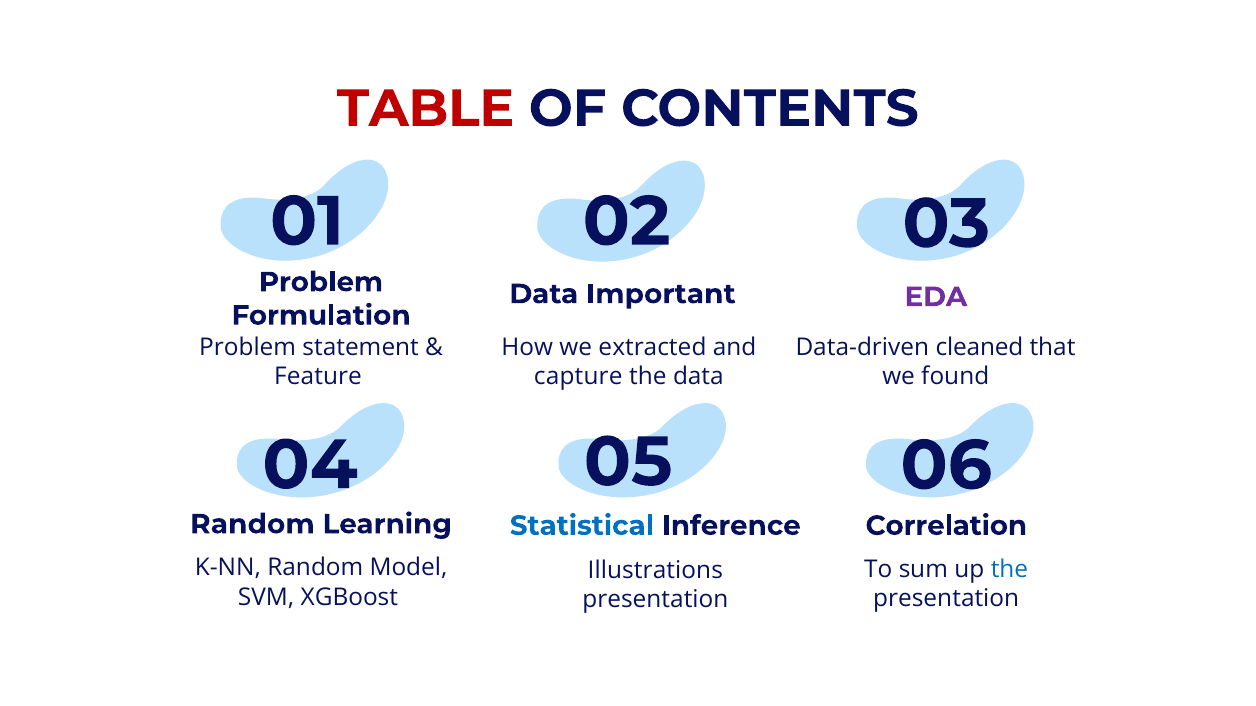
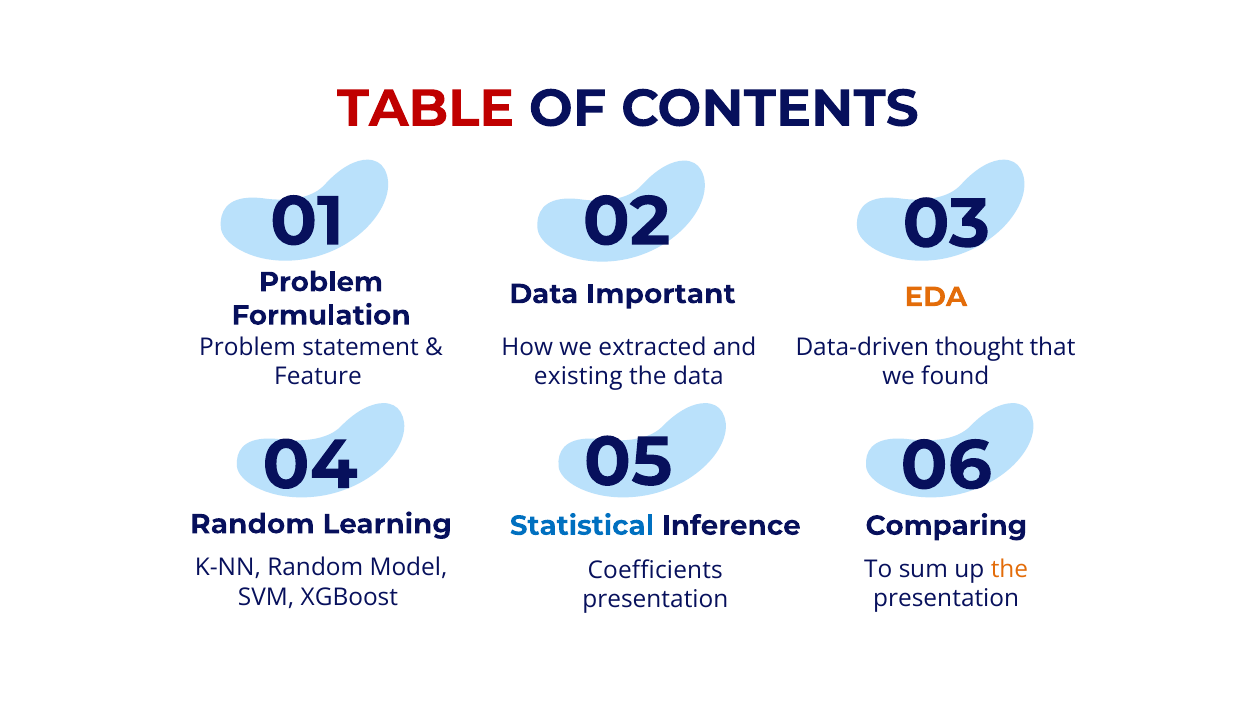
EDA colour: purple -> orange
cleaned: cleaned -> thought
capture: capture -> existing
Correlation: Correlation -> Comparing
the at (1009, 570) colour: blue -> orange
Illustrations: Illustrations -> Coefficients
